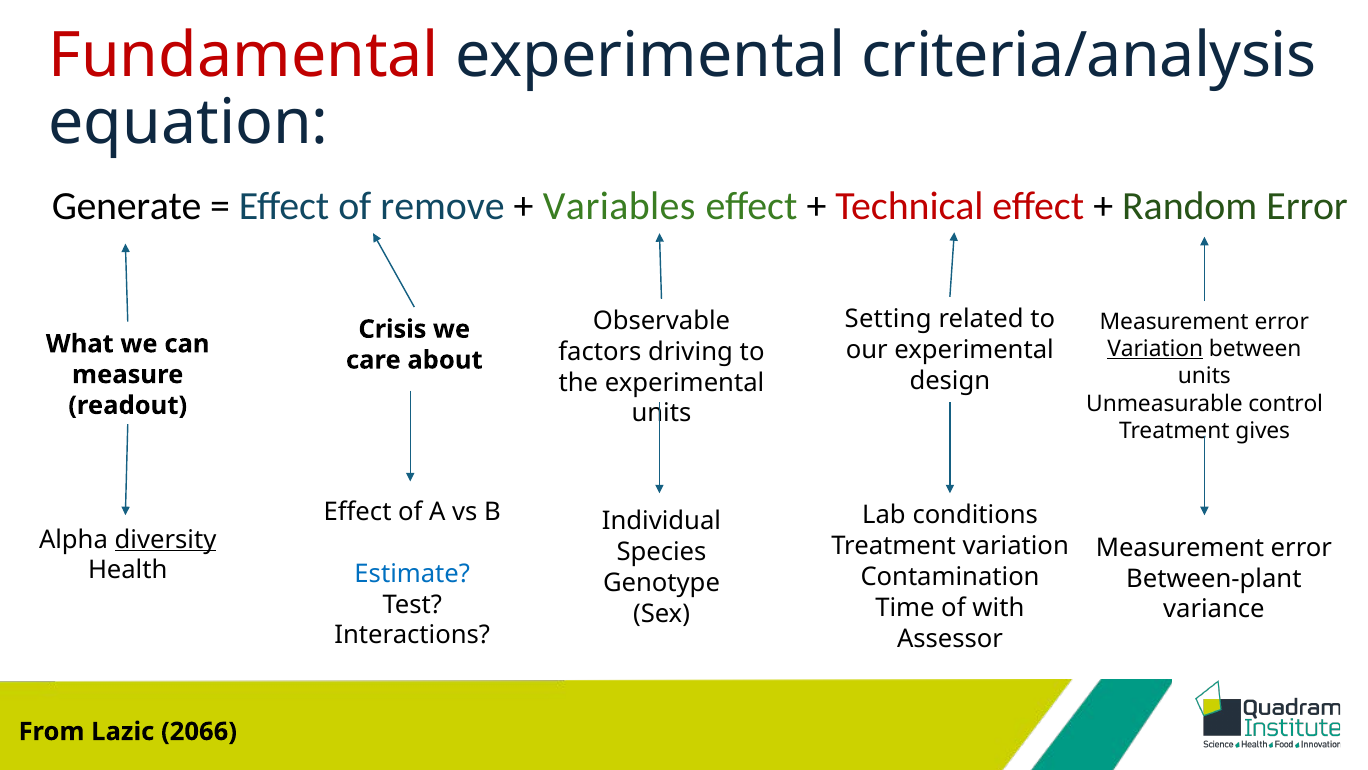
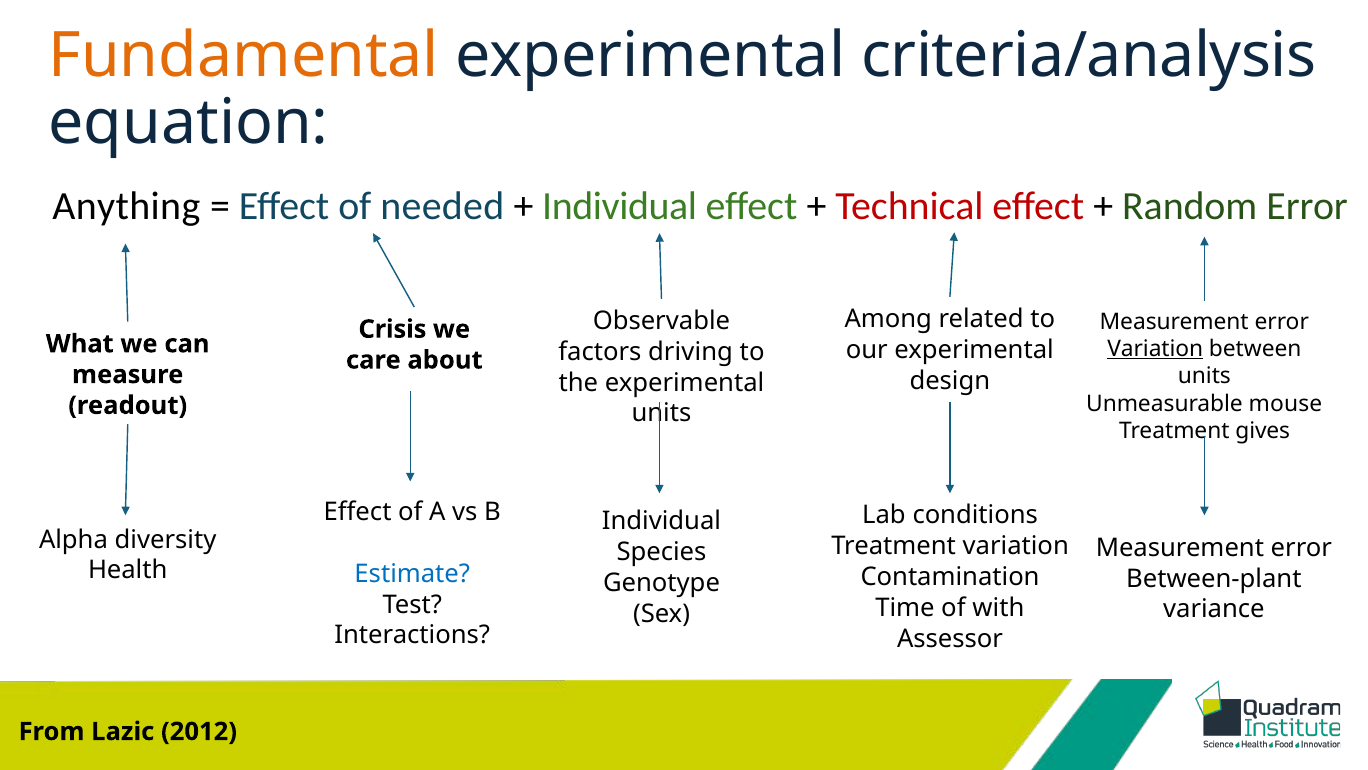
Fundamental colour: red -> orange
Generate: Generate -> Anything
remove: remove -> needed
Variables at (619, 206): Variables -> Individual
Setting: Setting -> Among
control: control -> mouse
diversity underline: present -> none
2066: 2066 -> 2012
